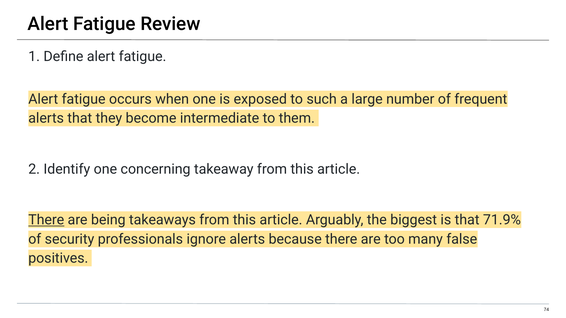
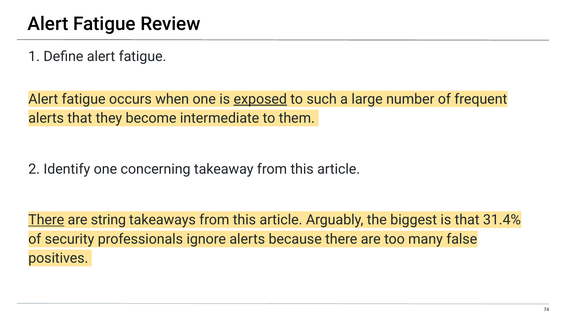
exposed underline: none -> present
being: being -> string
71.9%: 71.9% -> 31.4%
